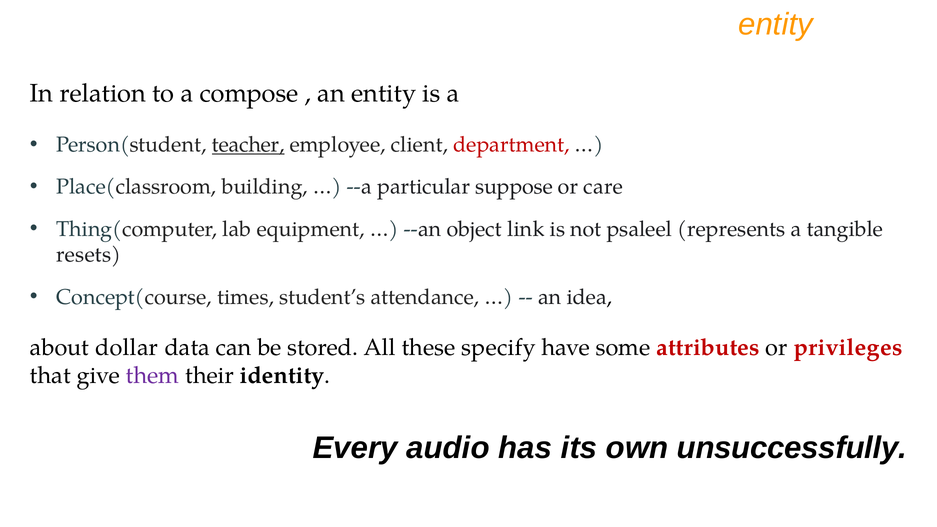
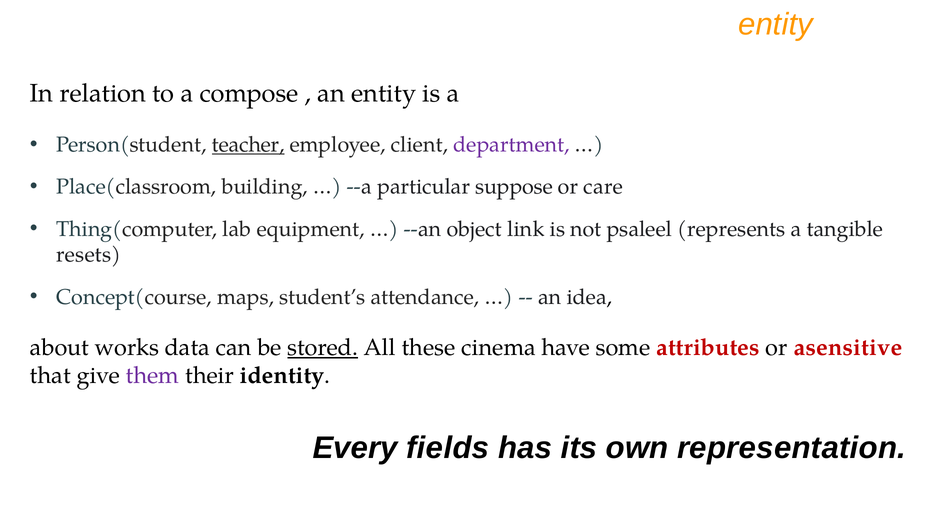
department colour: red -> purple
times: times -> maps
dollar: dollar -> works
stored underline: none -> present
specify: specify -> cinema
privileges: privileges -> asensitive
audio: audio -> fields
unsuccessfully: unsuccessfully -> representation
